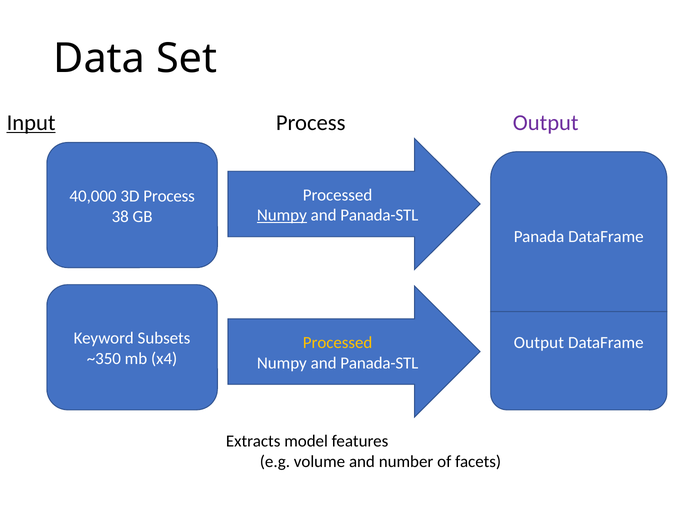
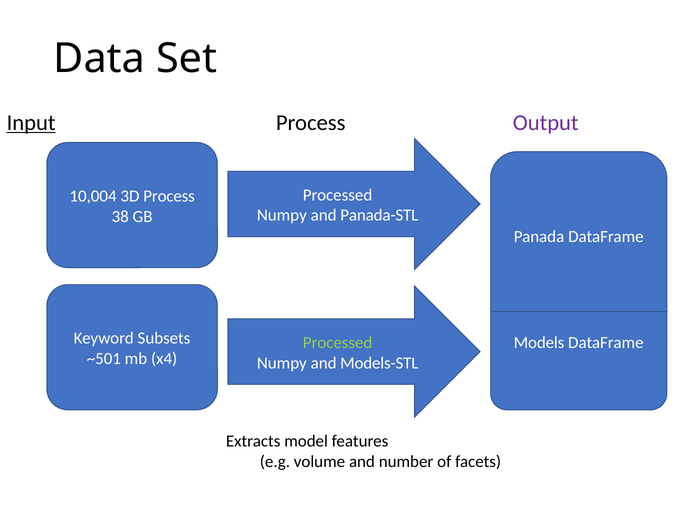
40,000: 40,000 -> 10,004
Numpy at (282, 215) underline: present -> none
Processed at (338, 343) colour: yellow -> light green
Output at (539, 343): Output -> Models
~350: ~350 -> ~501
Panada-STL at (379, 363): Panada-STL -> Models-STL
